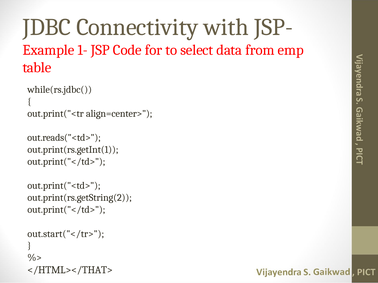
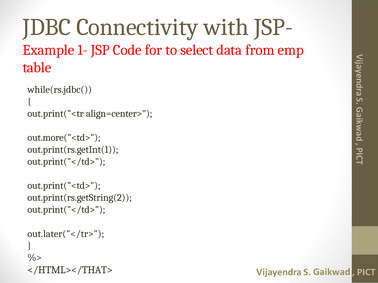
out.reads("<td>: out.reads("<td> -> out.more("<td>
out.start("</tr>: out.start("</tr> -> out.later("</tr>
